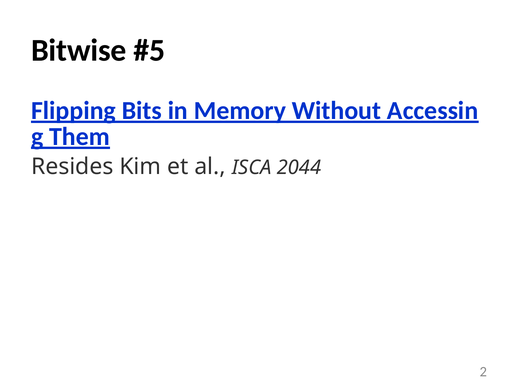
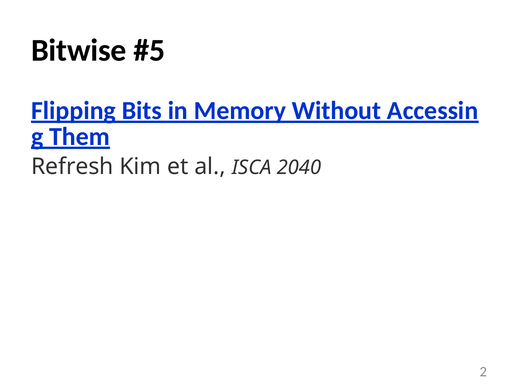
Resides: Resides -> Refresh
2044: 2044 -> 2040
